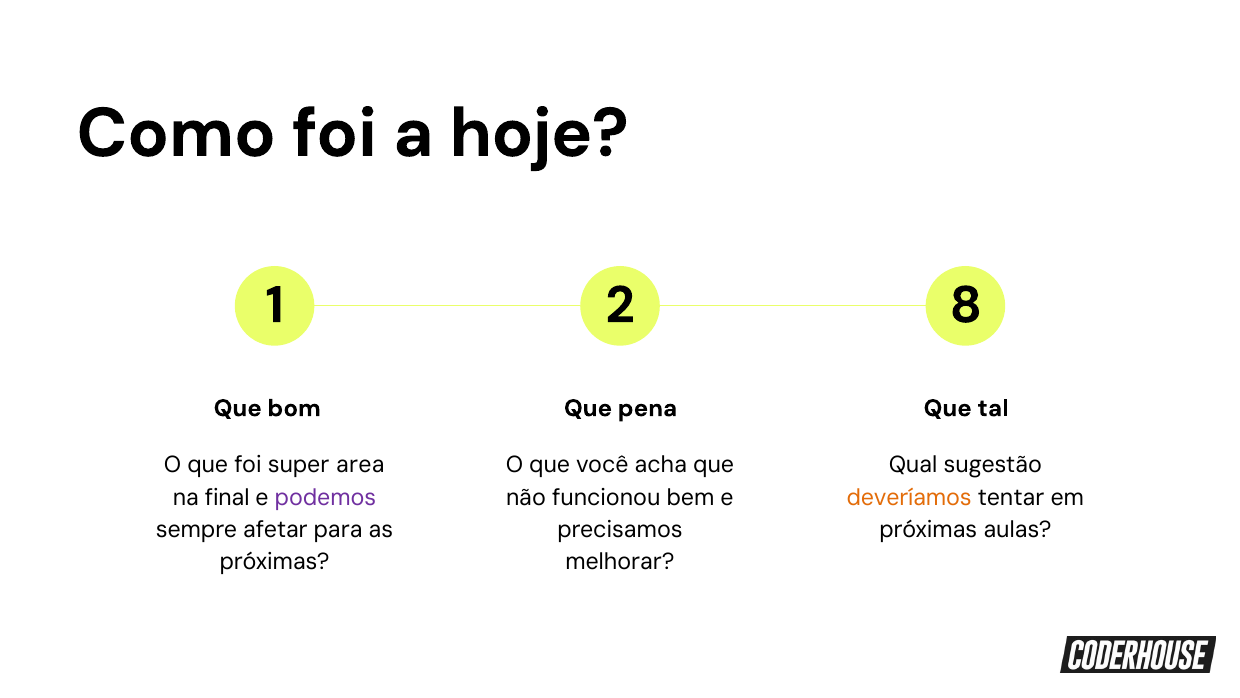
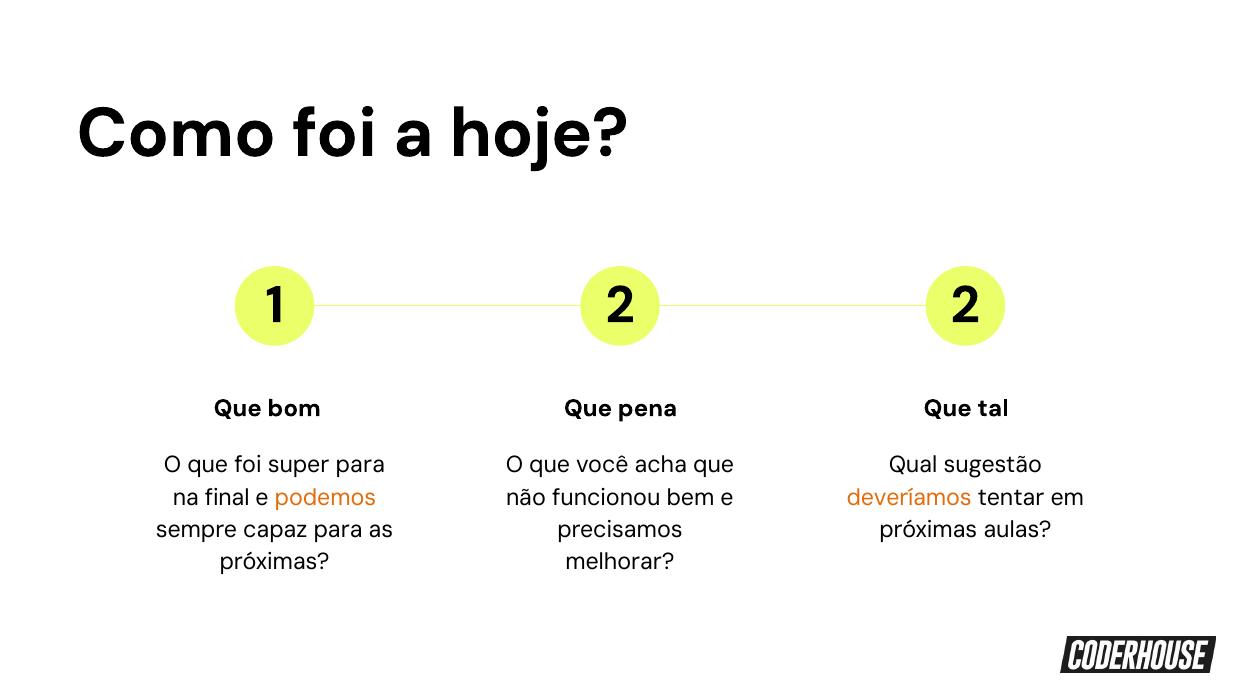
2 8: 8 -> 2
super area: area -> para
podemos colour: purple -> orange
afetar: afetar -> capaz
